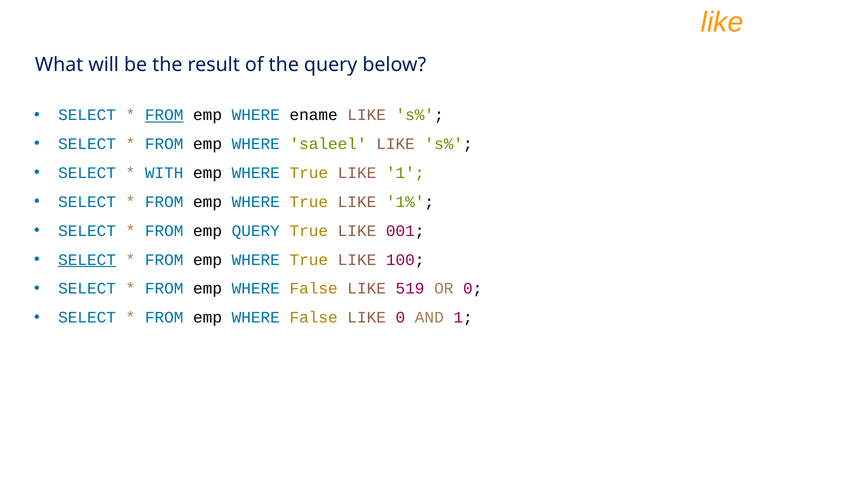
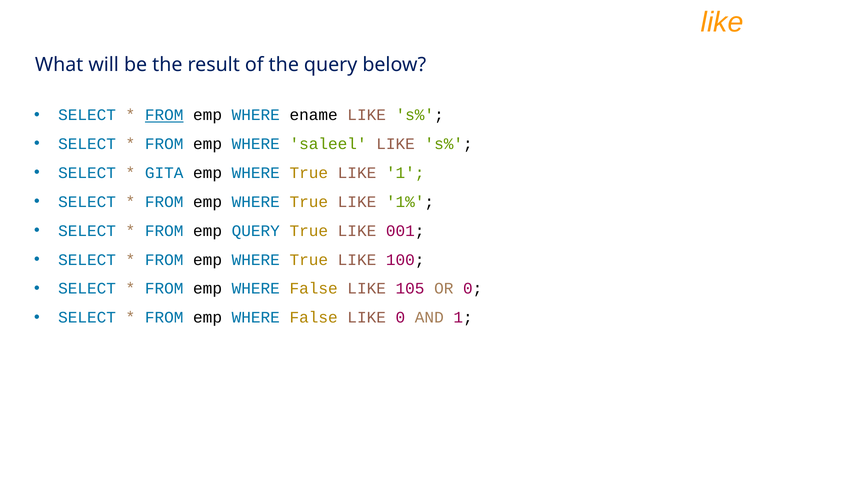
WITH: WITH -> GITA
SELECT at (87, 260) underline: present -> none
519: 519 -> 105
